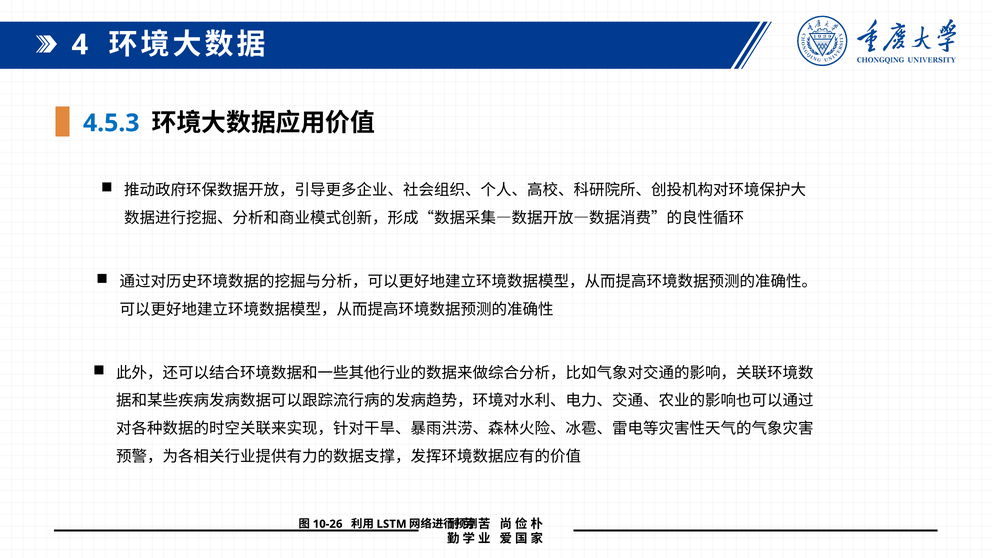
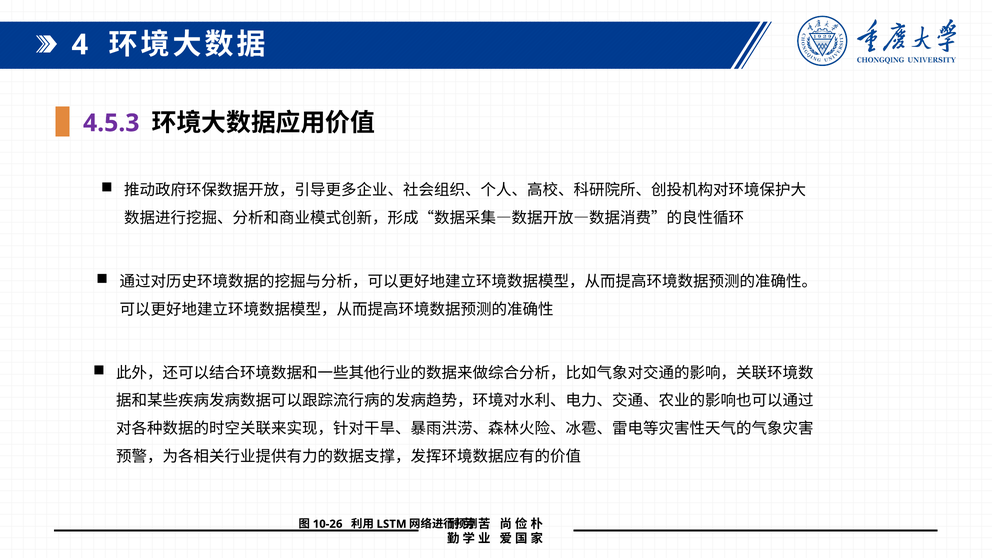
4.5.3 colour: blue -> purple
